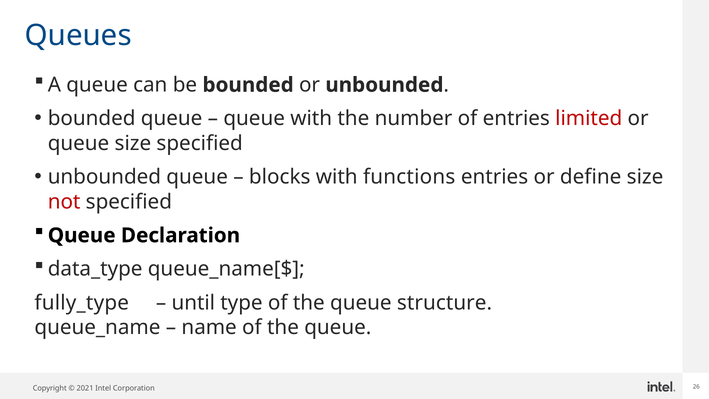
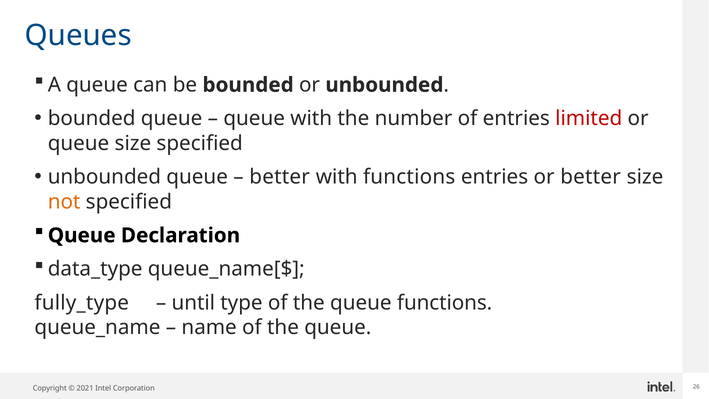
blocks at (280, 177): blocks -> better
or define: define -> better
not colour: red -> orange
queue structure: structure -> functions
